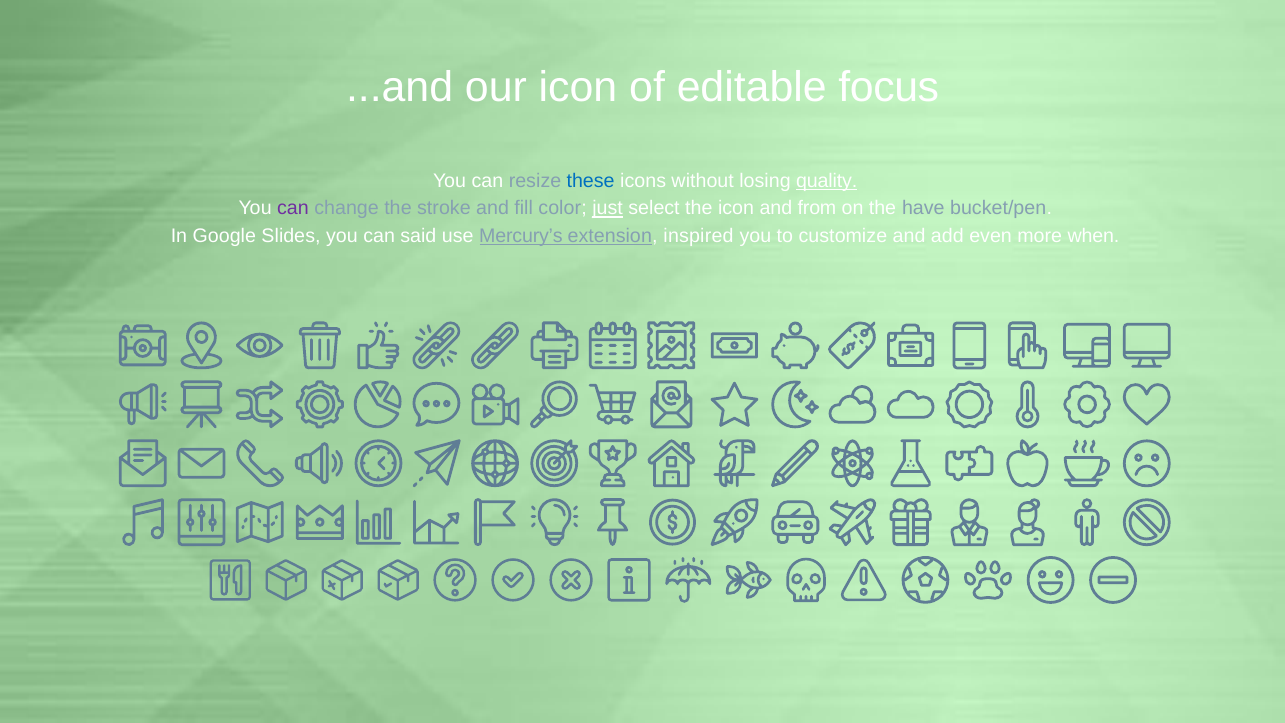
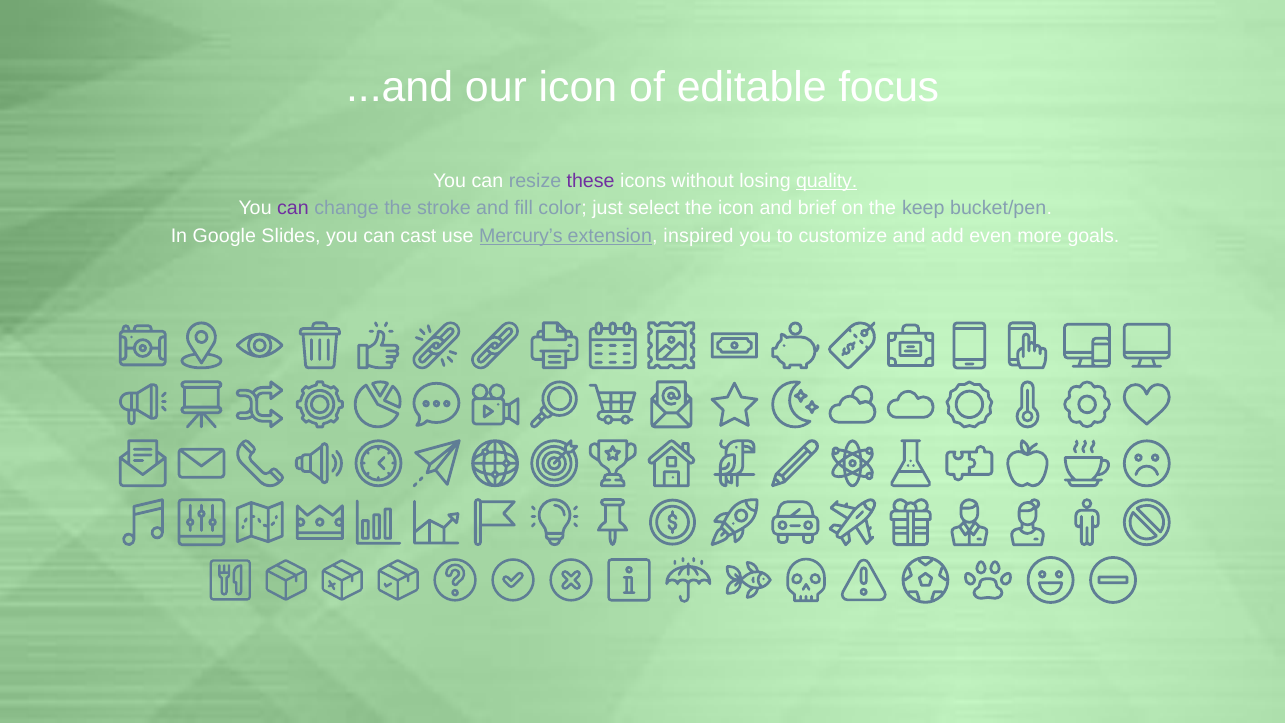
these colour: blue -> purple
just underline: present -> none
from: from -> brief
have: have -> keep
said: said -> cast
when: when -> goals
